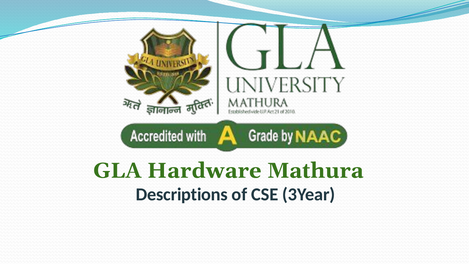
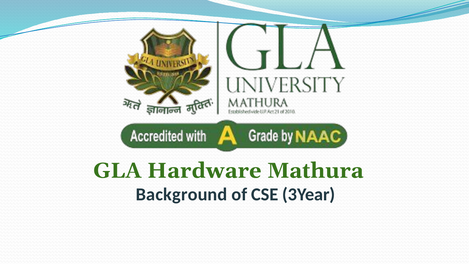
Descriptions: Descriptions -> Background
